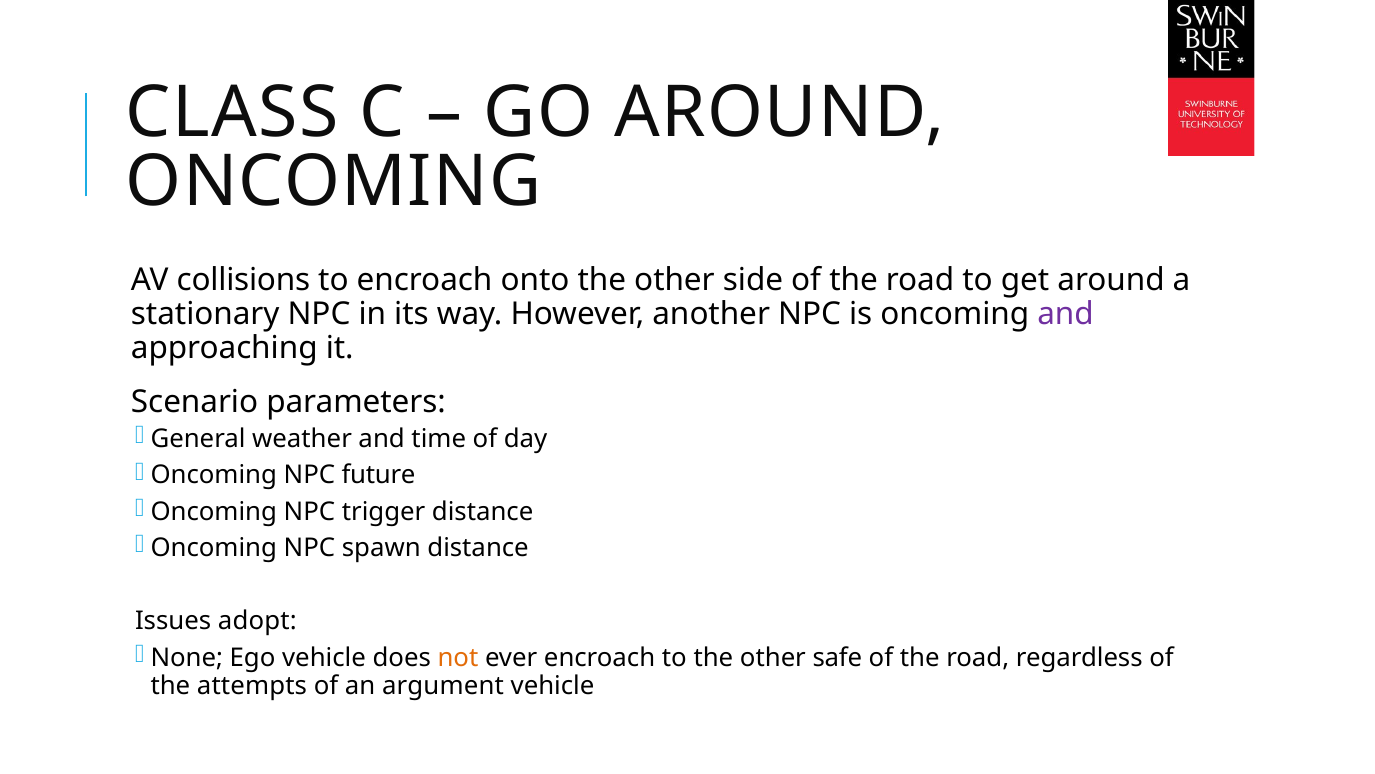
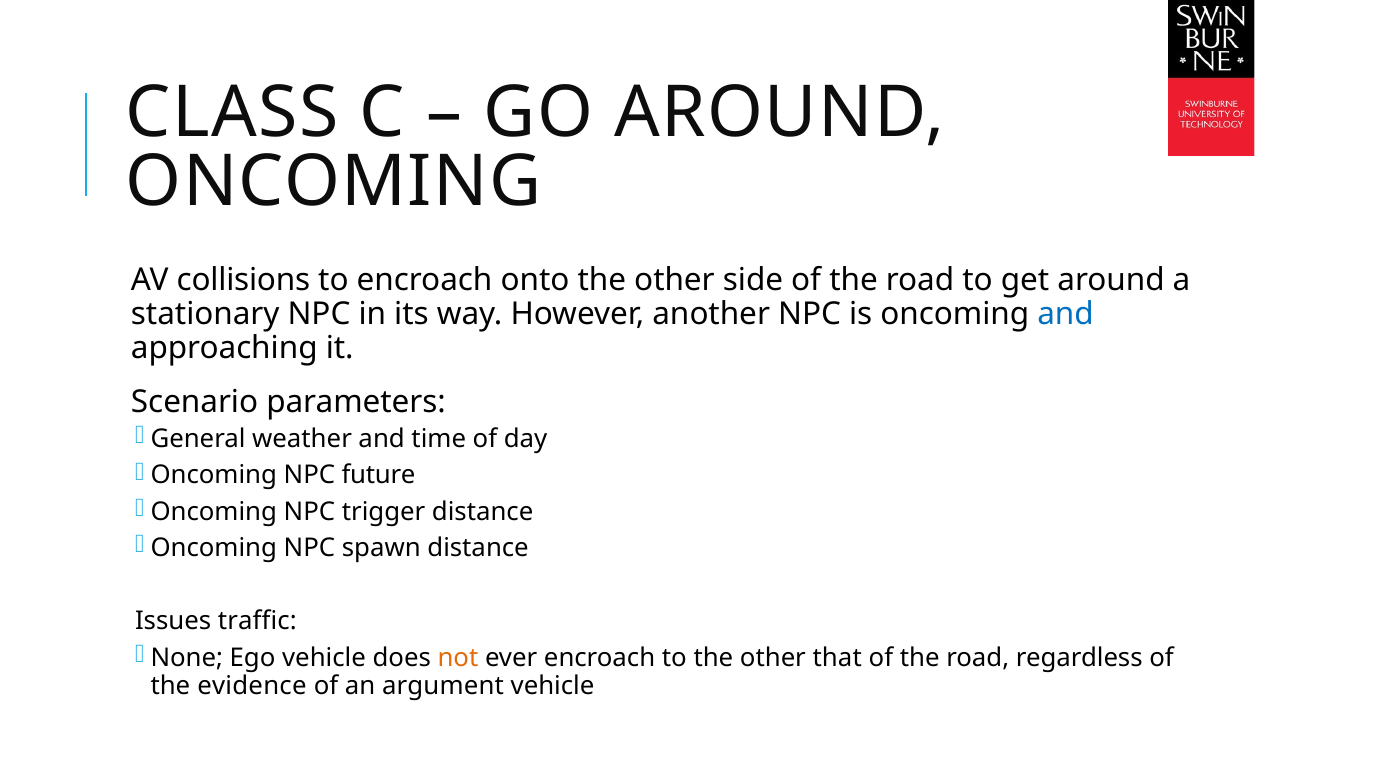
and at (1066, 314) colour: purple -> blue
adopt: adopt -> traffic
safe: safe -> that
attempts: attempts -> evidence
